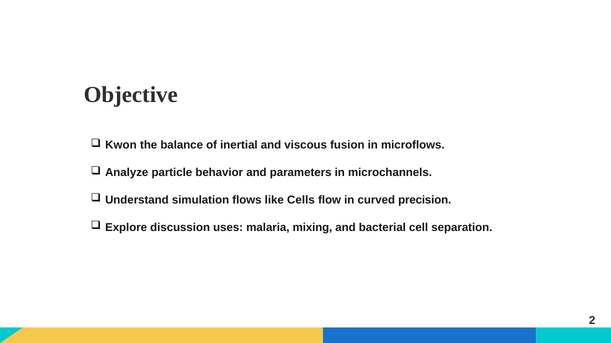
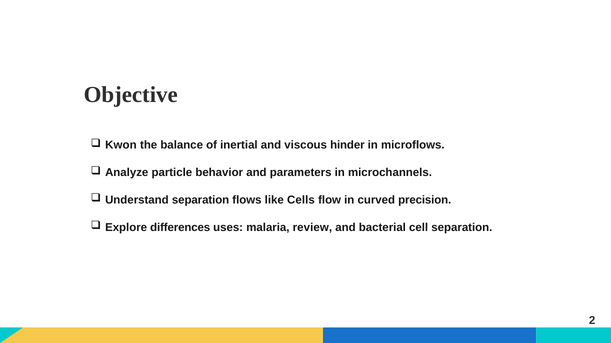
fusion: fusion -> hinder
Understand simulation: simulation -> separation
discussion: discussion -> differences
mixing: mixing -> review
